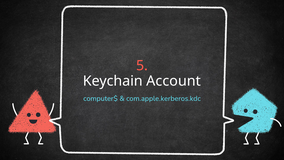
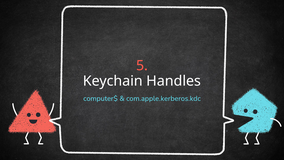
Account: Account -> Handles
